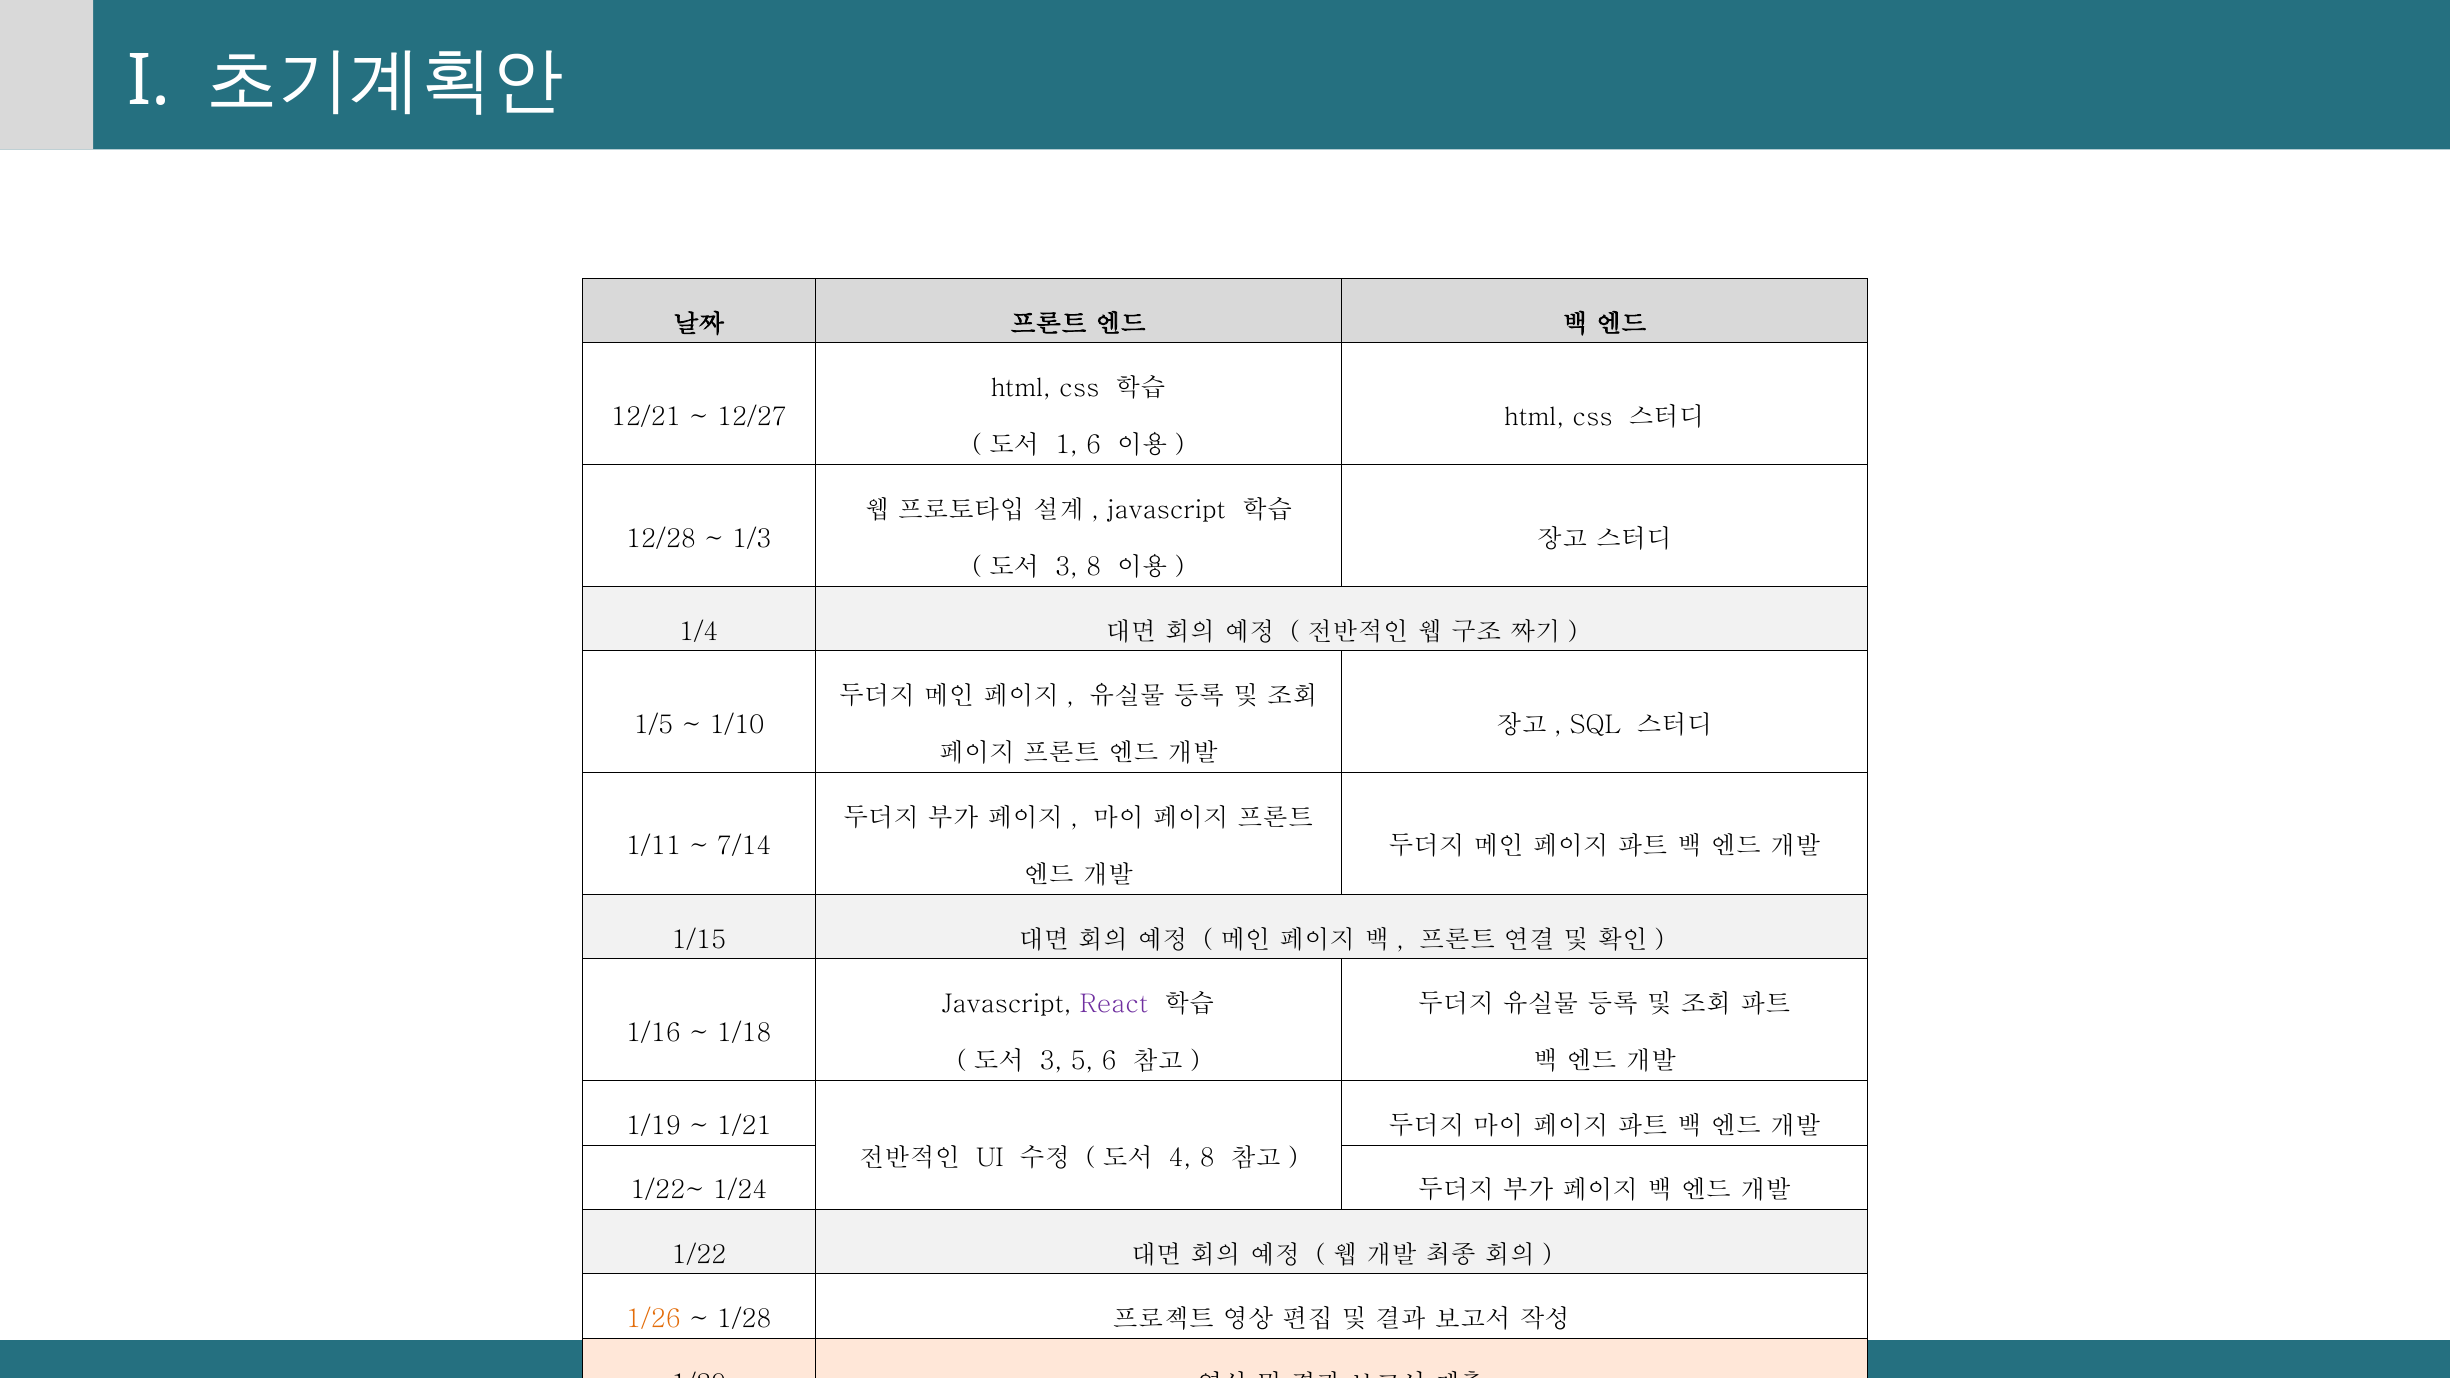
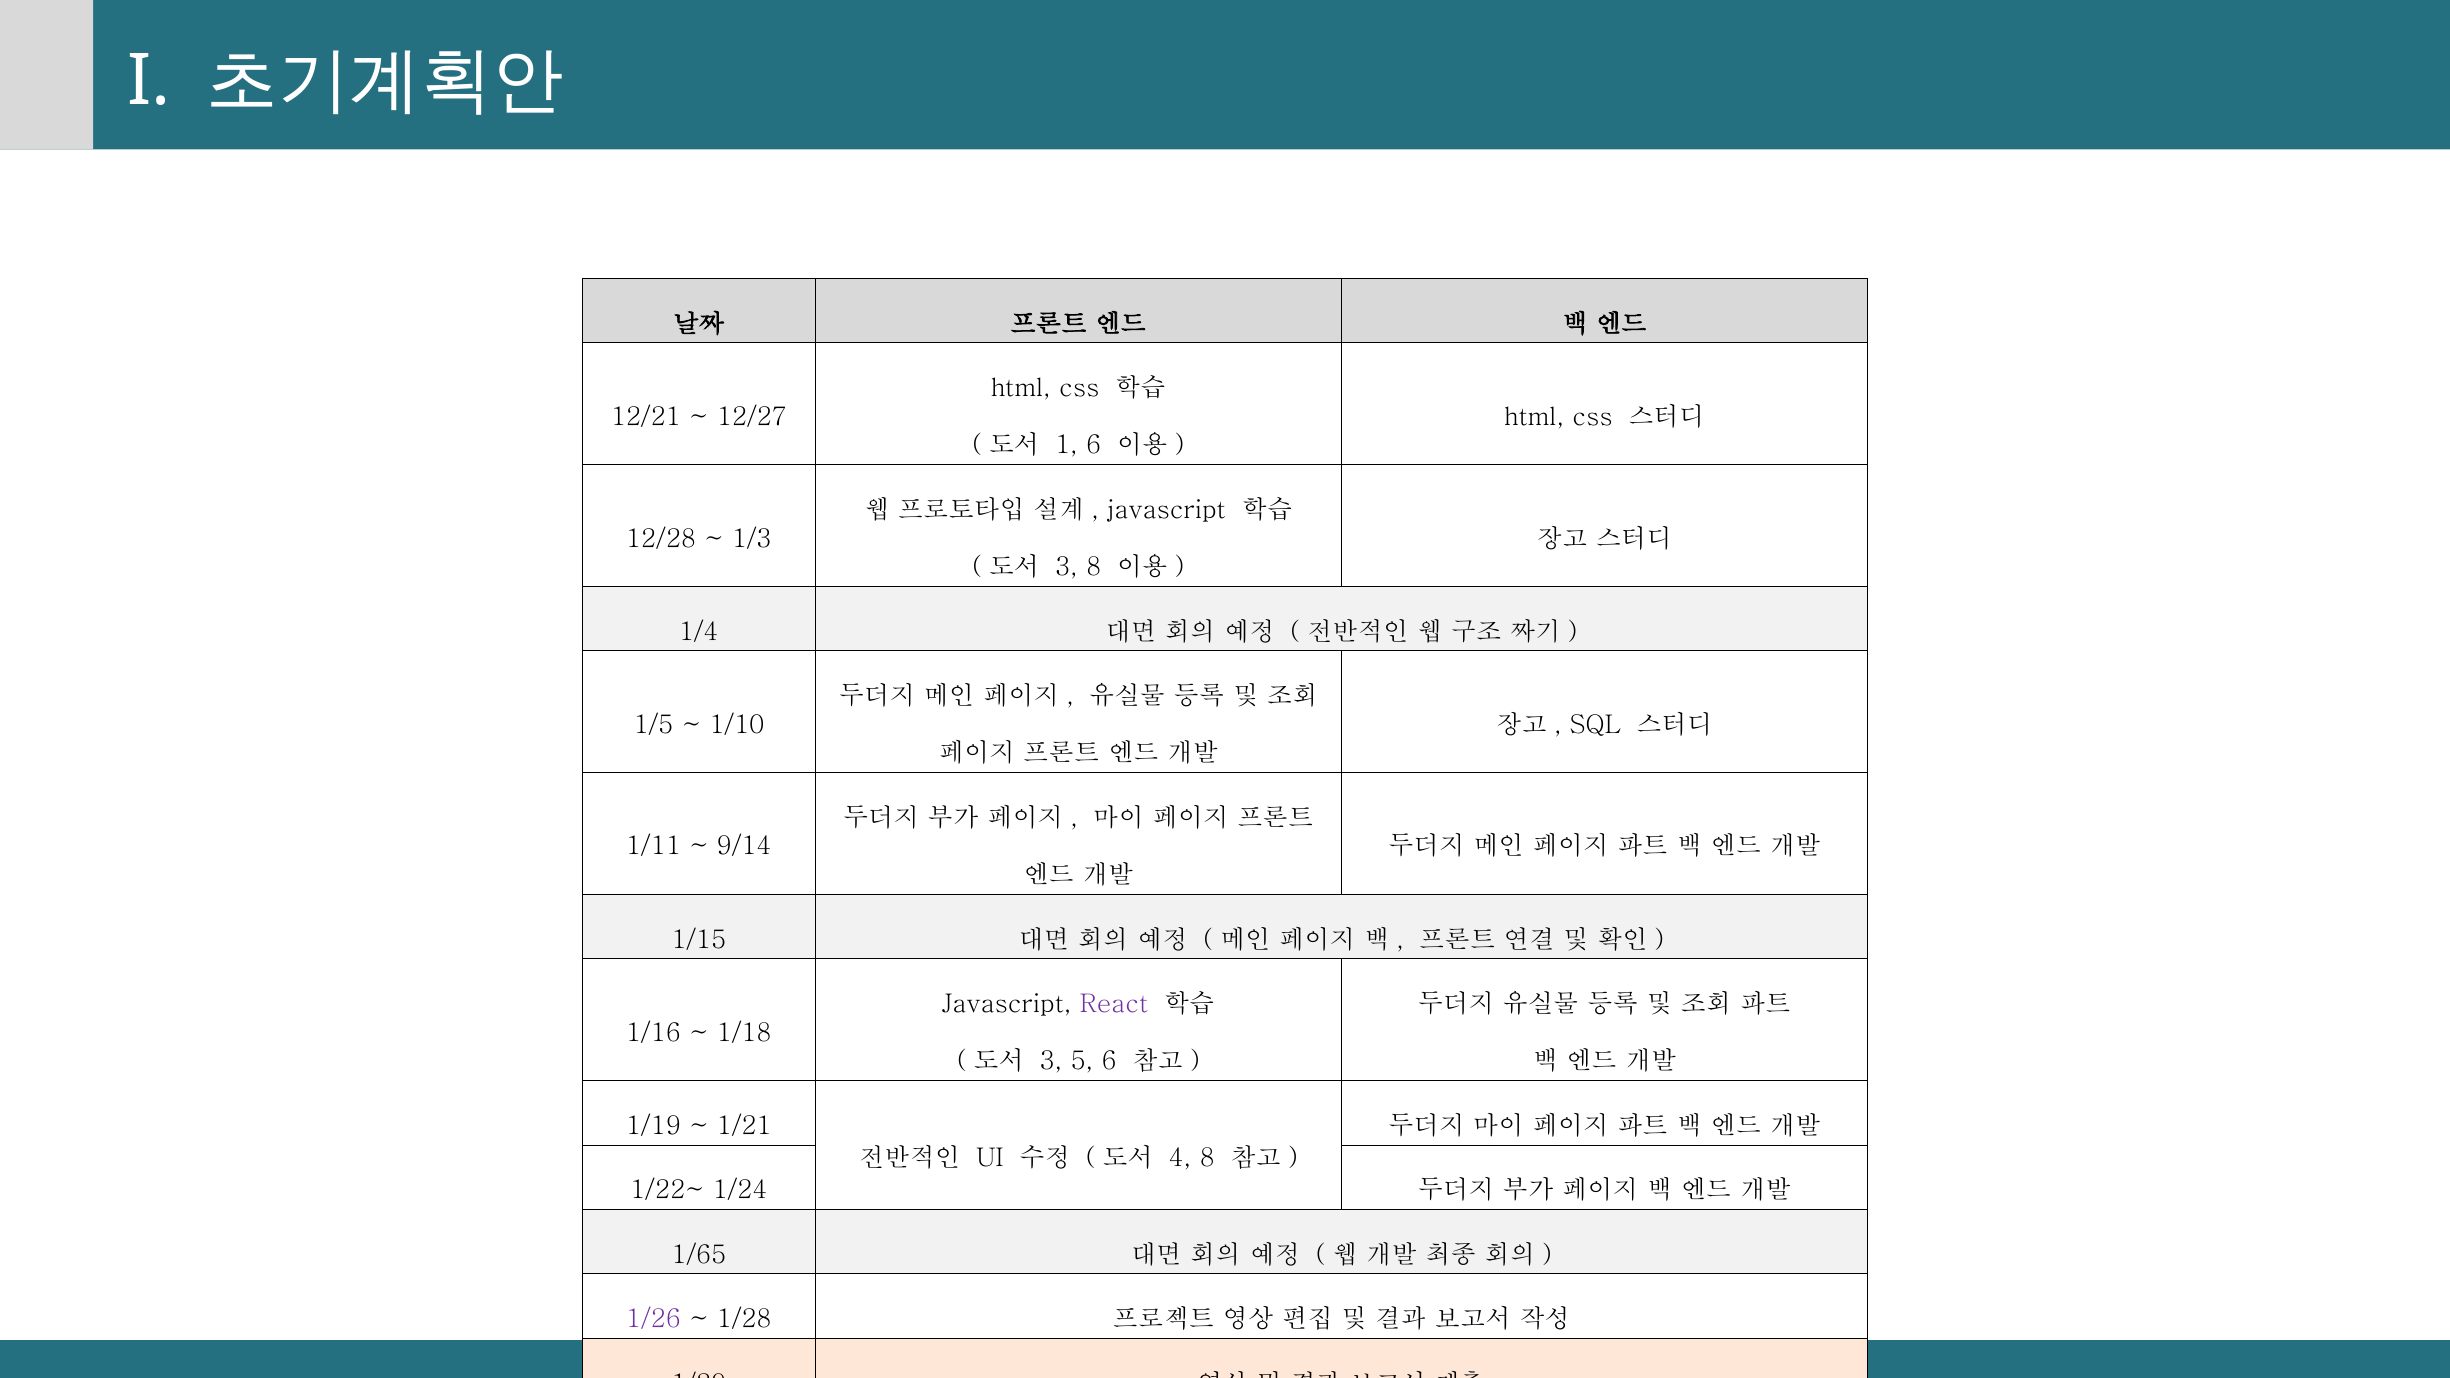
7/14: 7/14 -> 9/14
1/22: 1/22 -> 1/65
1/26 colour: orange -> purple
